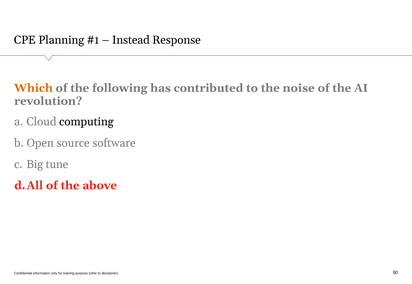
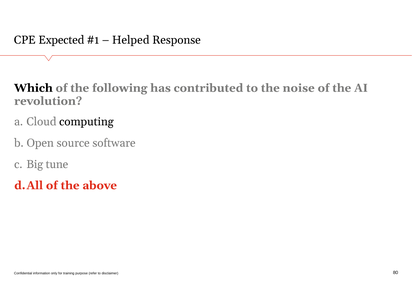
Planning: Planning -> Expected
Instead: Instead -> Helped
Which colour: orange -> black
